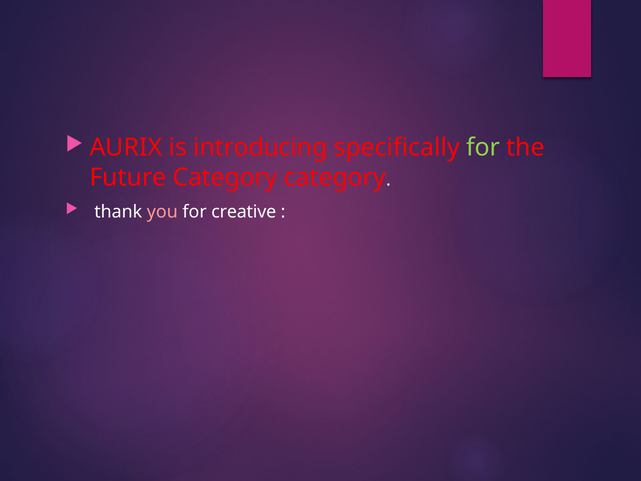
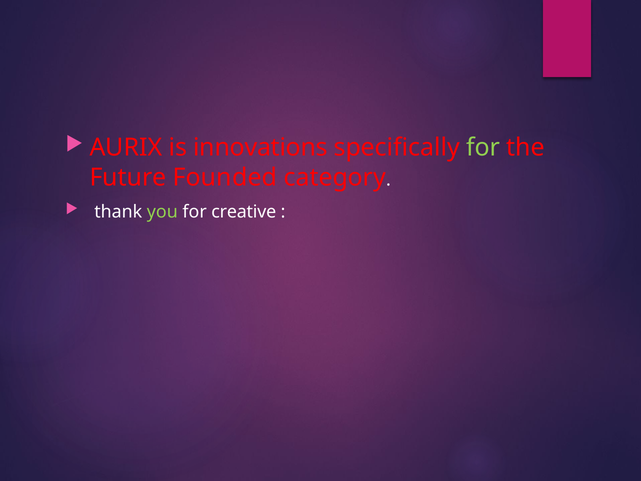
introducing: introducing -> innovations
Future Category: Category -> Founded
you colour: pink -> light green
